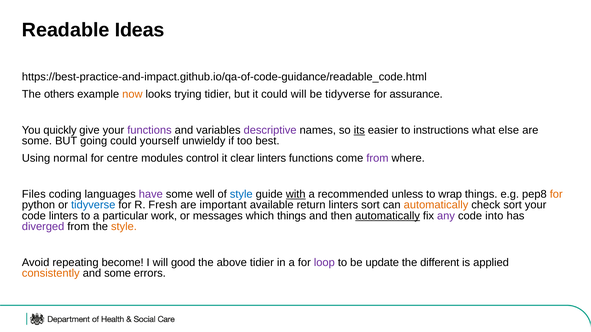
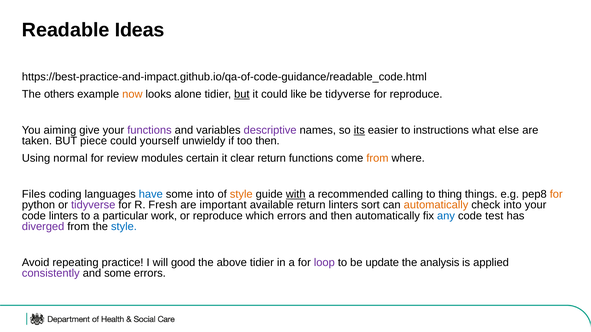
trying: trying -> alone
but at (242, 94) underline: none -> present
could will: will -> like
for assurance: assurance -> reproduce
quickly: quickly -> aiming
some at (37, 141): some -> taken
going: going -> piece
too best: best -> then
centre: centre -> review
control: control -> certain
clear linters: linters -> return
from at (377, 159) colour: purple -> orange
have colour: purple -> blue
some well: well -> into
style at (241, 195) colour: blue -> orange
unless: unless -> calling
wrap: wrap -> thing
tidyverse at (93, 205) colour: blue -> purple
check sort: sort -> into
or messages: messages -> reproduce
which things: things -> errors
automatically at (388, 216) underline: present -> none
any colour: purple -> blue
into: into -> test
style at (124, 227) colour: orange -> blue
become: become -> practice
different: different -> analysis
consistently colour: orange -> purple
